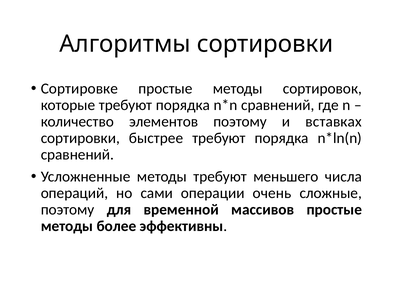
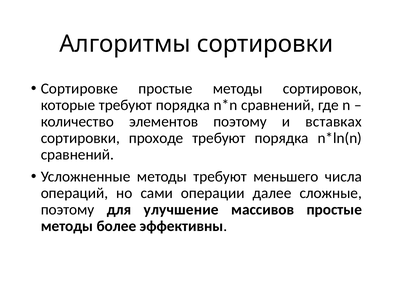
быстрее: быстрее -> проходе
очень: очень -> далее
временной: временной -> улучшение
